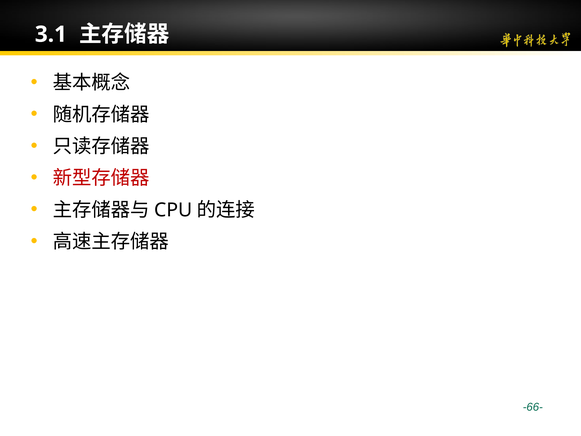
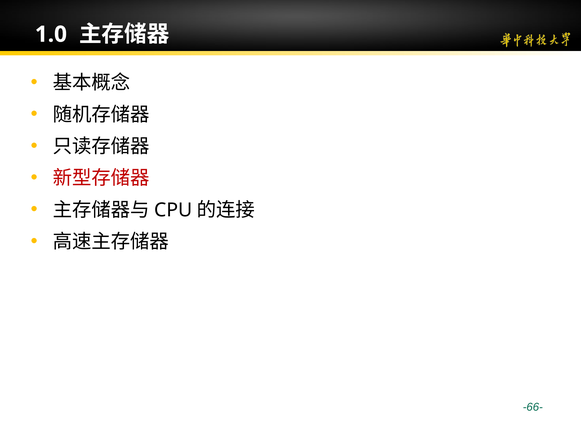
3.1: 3.1 -> 1.0
